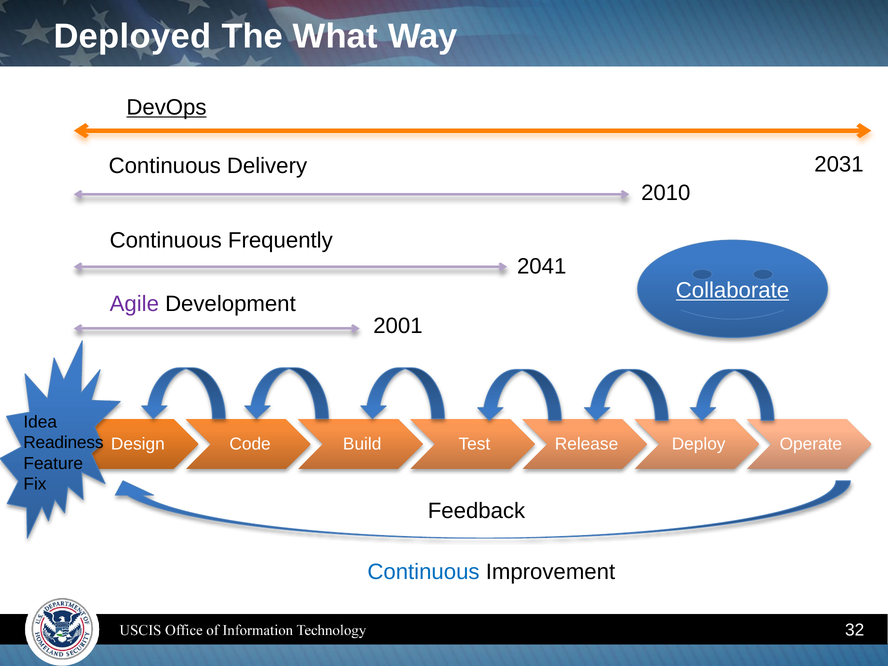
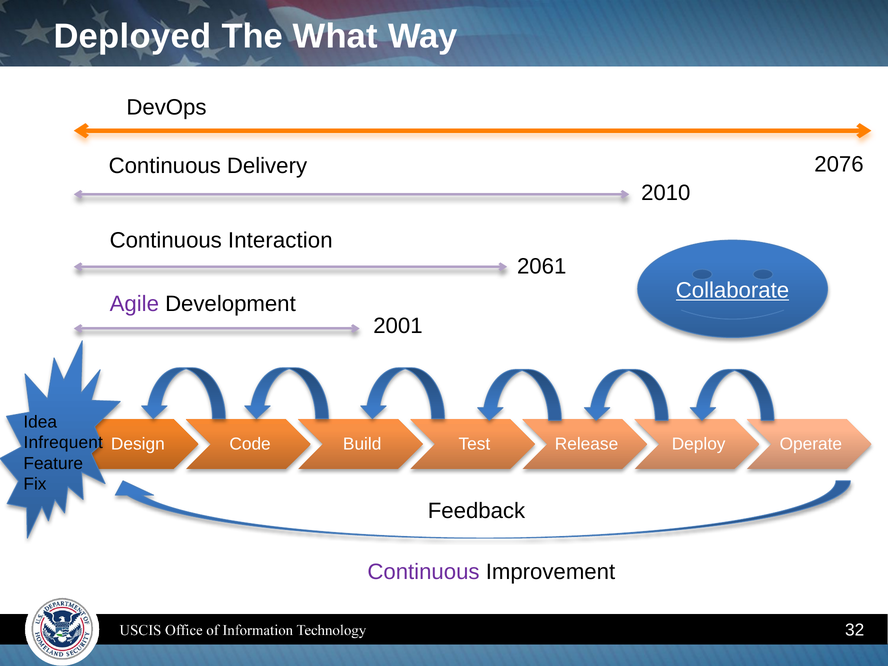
DevOps underline: present -> none
2031: 2031 -> 2076
Frequently: Frequently -> Interaction
2041: 2041 -> 2061
Readiness: Readiness -> Infrequent
Continuous at (424, 572) colour: blue -> purple
